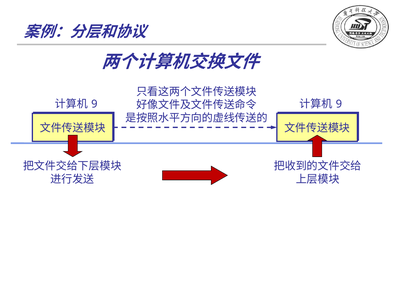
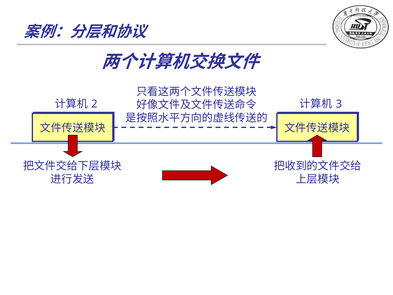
9 at (94, 104): 9 -> 2
9 at (339, 104): 9 -> 3
